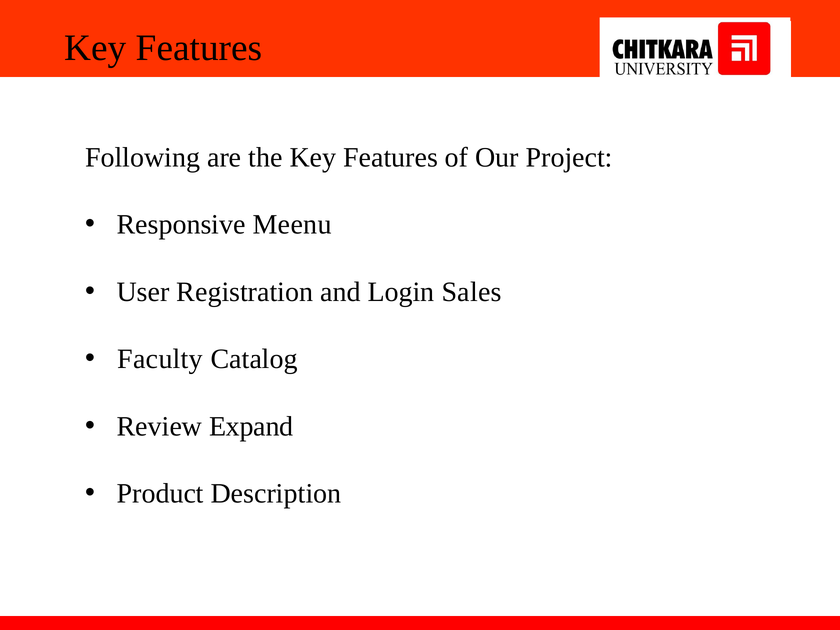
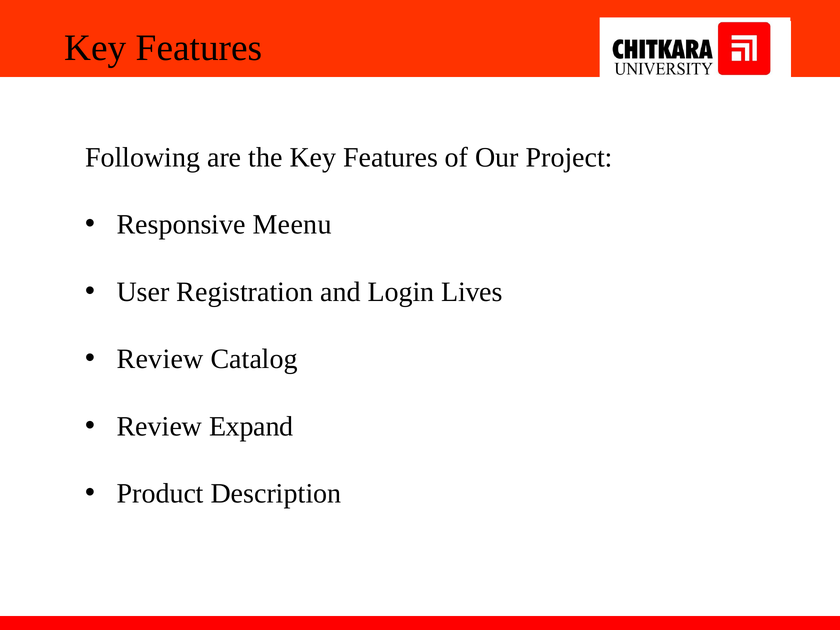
Sales: Sales -> Lives
Faculty at (160, 359): Faculty -> Review
